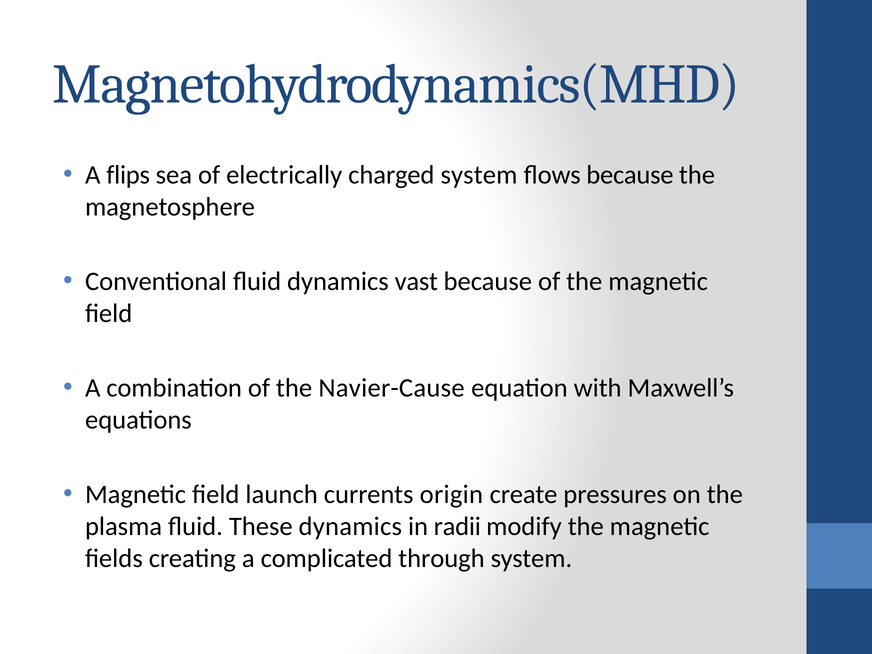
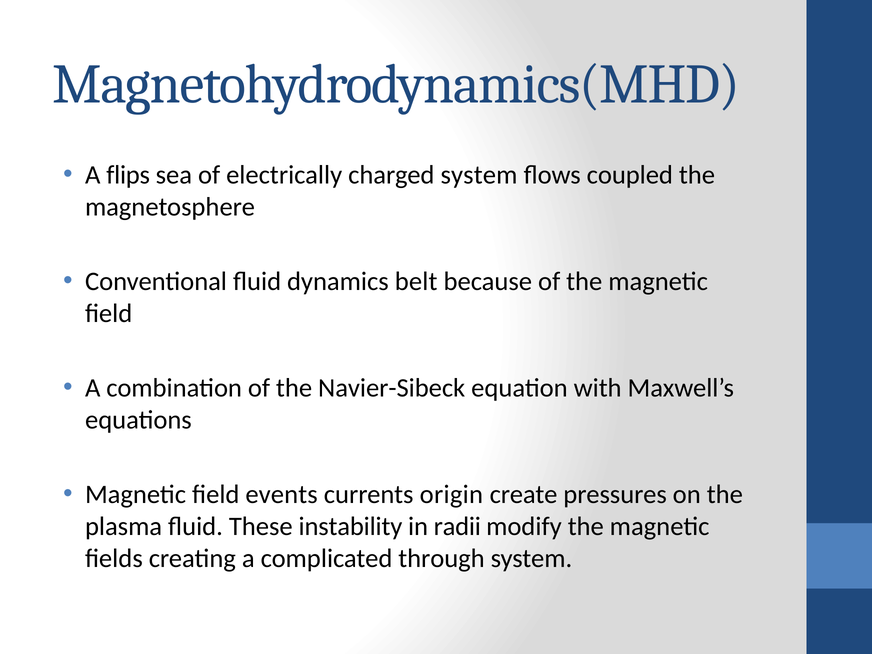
flows because: because -> coupled
vast: vast -> belt
Navier-Cause: Navier-Cause -> Navier-Sibeck
launch: launch -> events
These dynamics: dynamics -> instability
